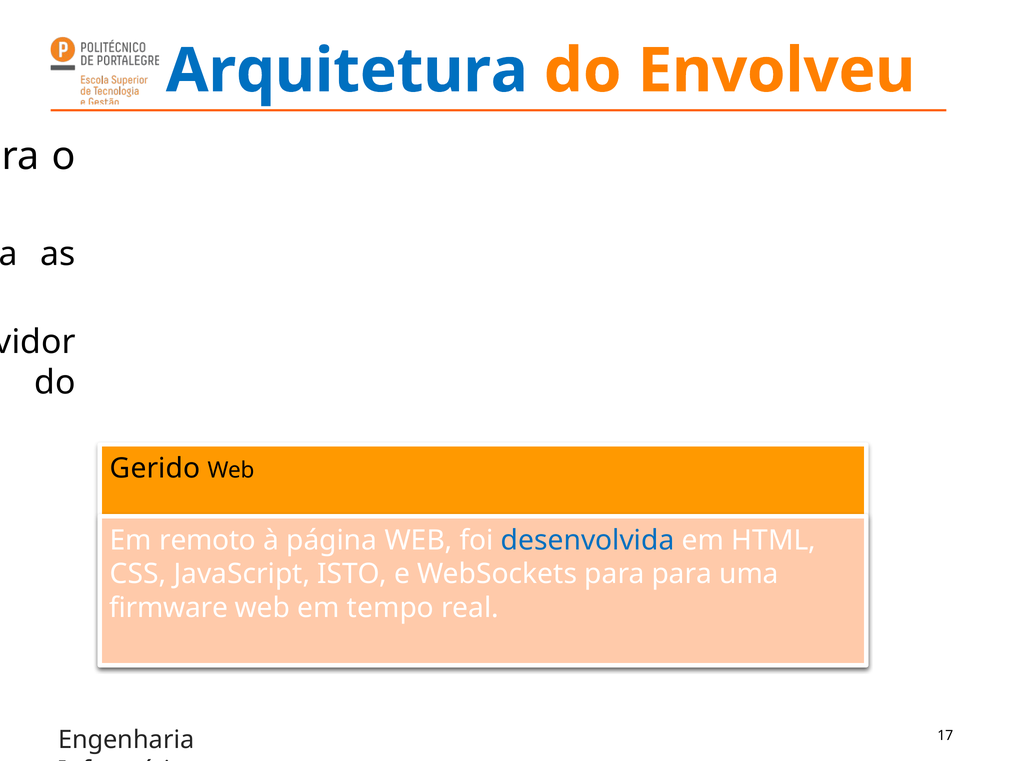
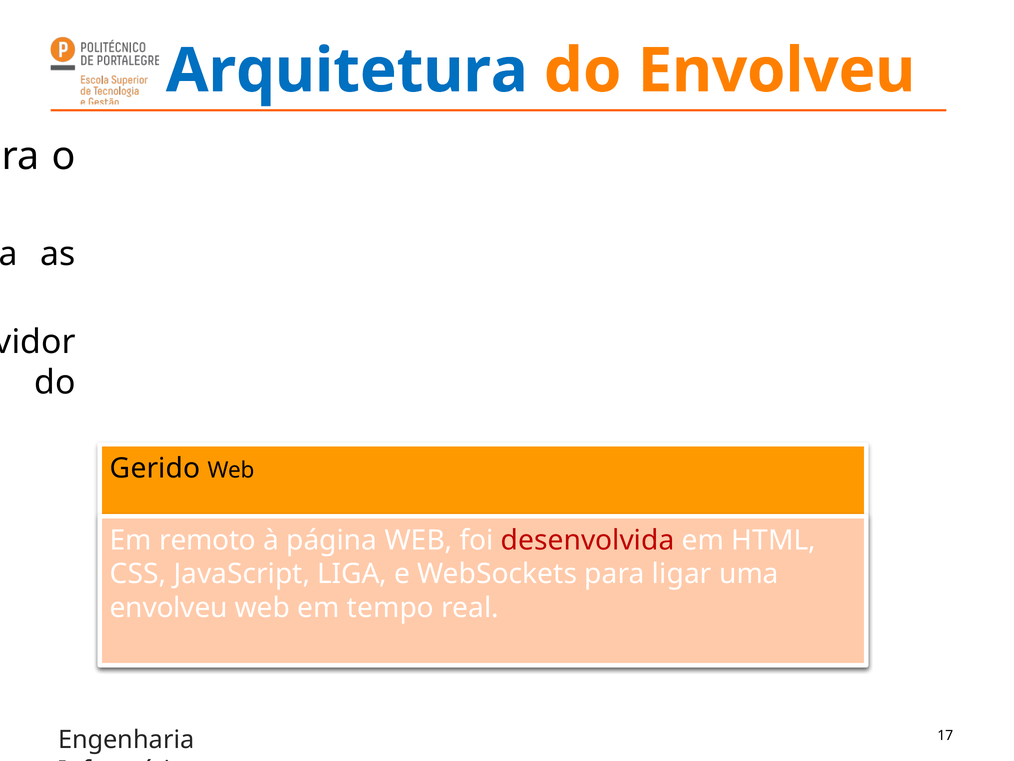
desenvolvida colour: blue -> red
ISTO: ISTO -> LIGA
para para: para -> ligar
firmware at (169, 608): firmware -> envolveu
